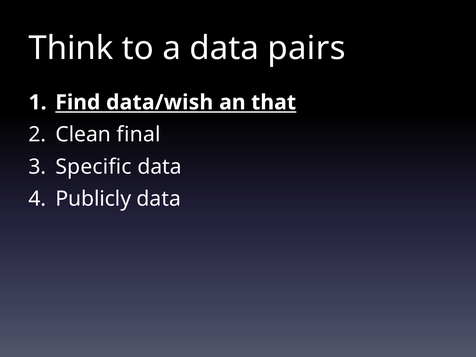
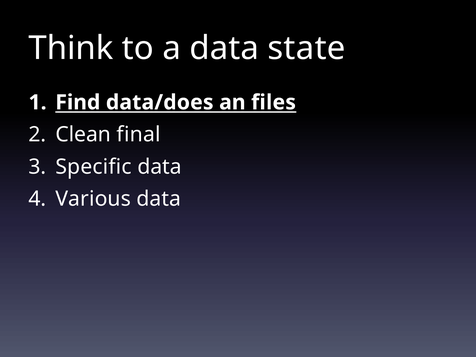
pairs: pairs -> state
data/wish: data/wish -> data/does
that: that -> files
Publicly: Publicly -> Various
